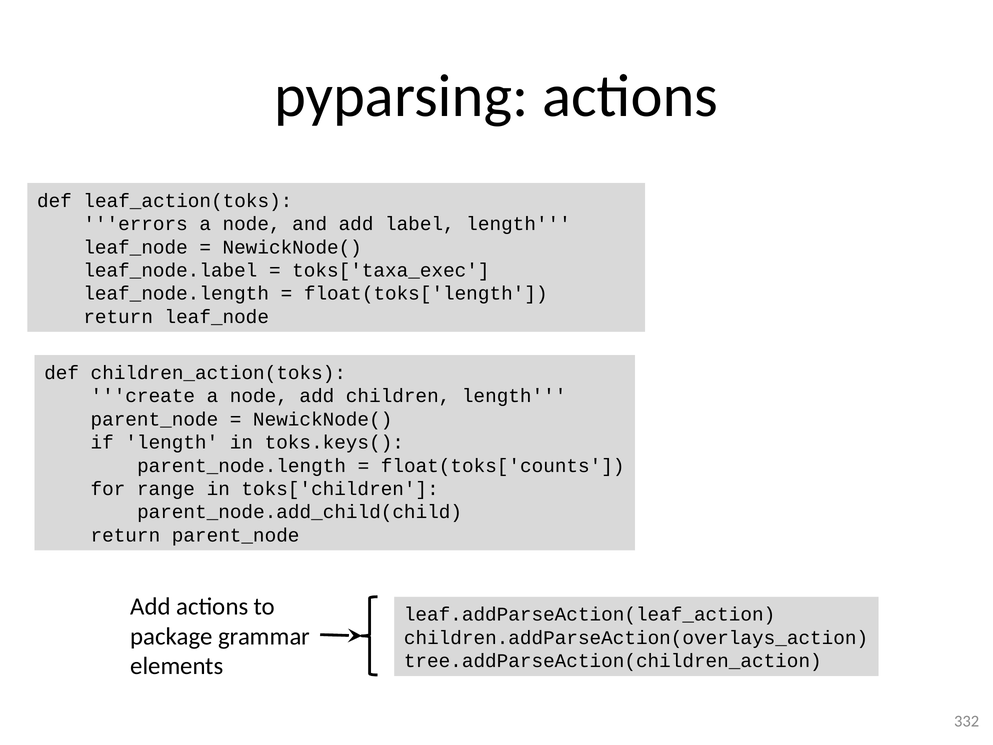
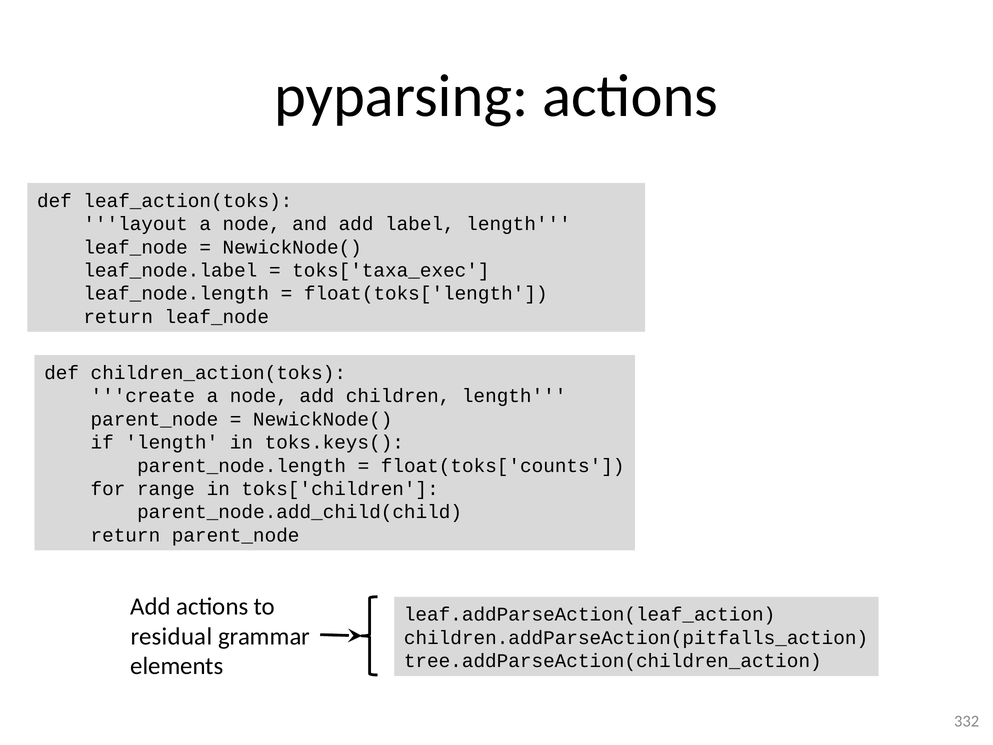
errors: errors -> layout
package: package -> residual
children.addParseAction(overlays_action: children.addParseAction(overlays_action -> children.addParseAction(pitfalls_action
